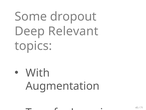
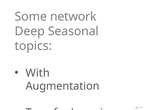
dropout: dropout -> network
Relevant: Relevant -> Seasonal
